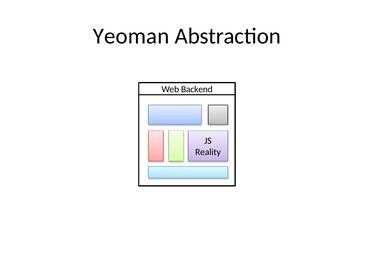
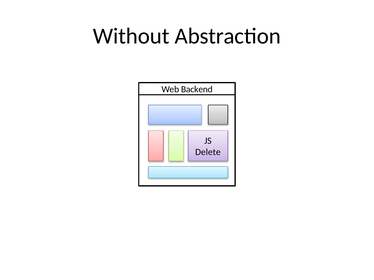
Yeoman: Yeoman -> Without
Reality: Reality -> Delete
